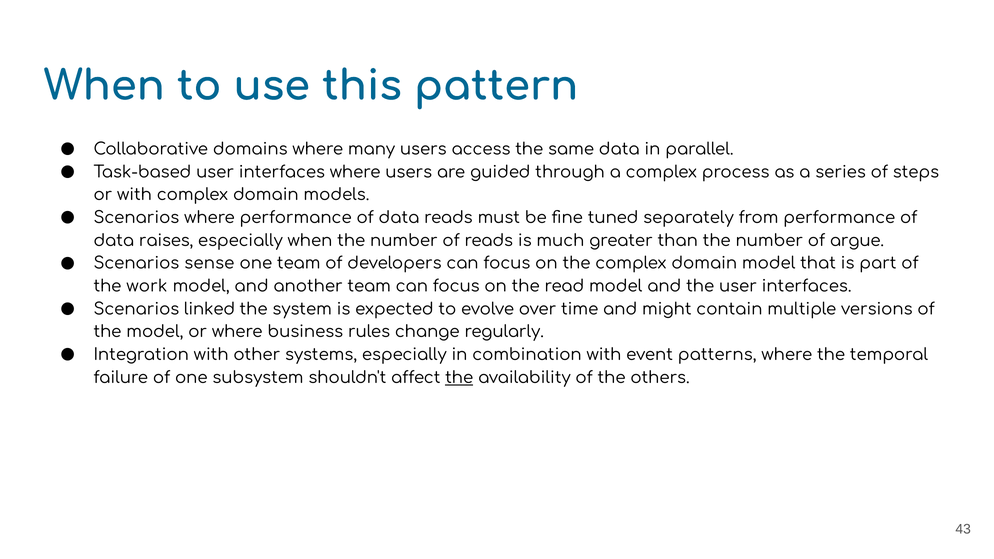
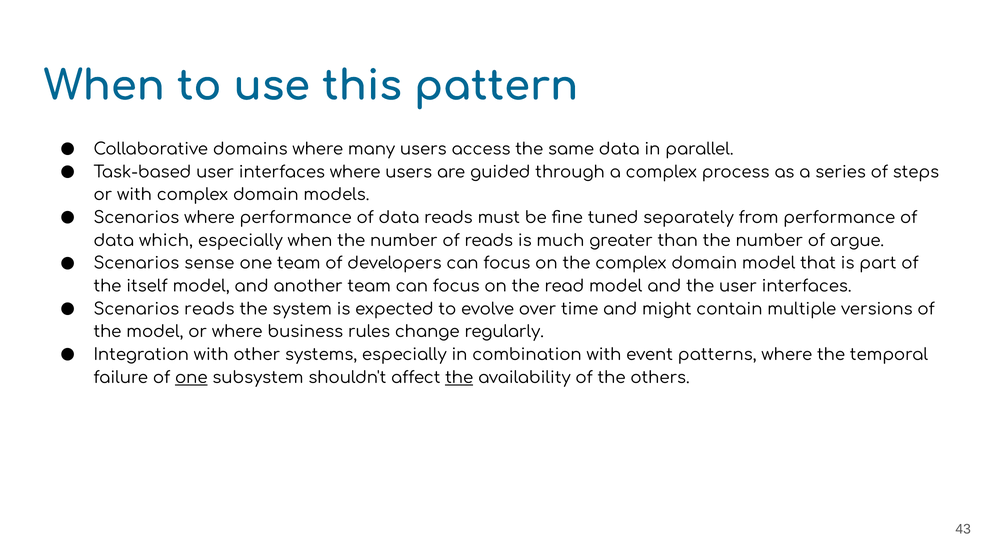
raises: raises -> which
work: work -> itself
Scenarios linked: linked -> reads
one at (191, 378) underline: none -> present
